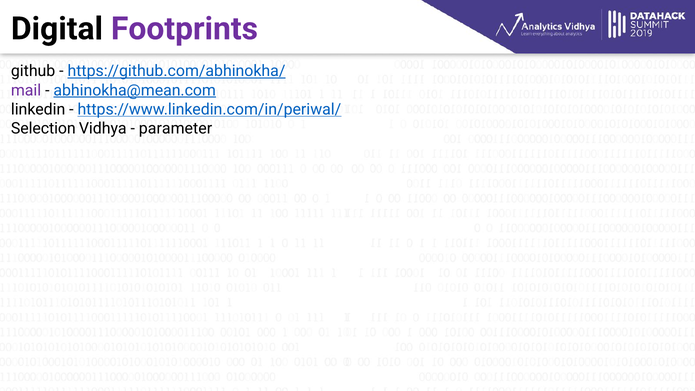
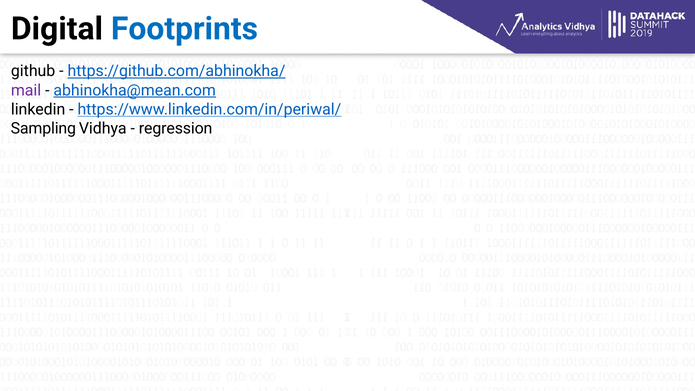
Footprints colour: purple -> blue
Selection: Selection -> Sampling
parameter: parameter -> regression
